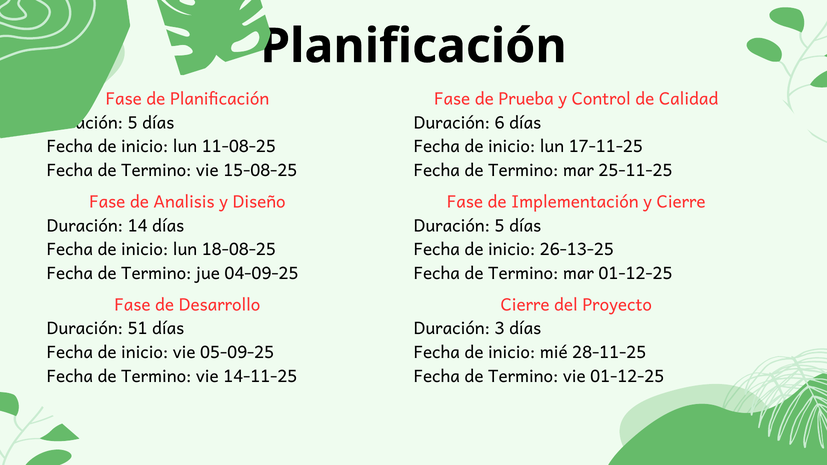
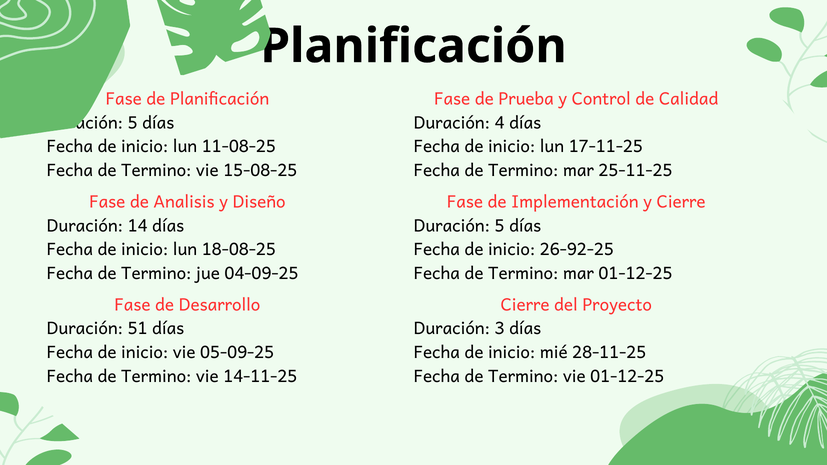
6: 6 -> 4
26-13-25: 26-13-25 -> 26-92-25
